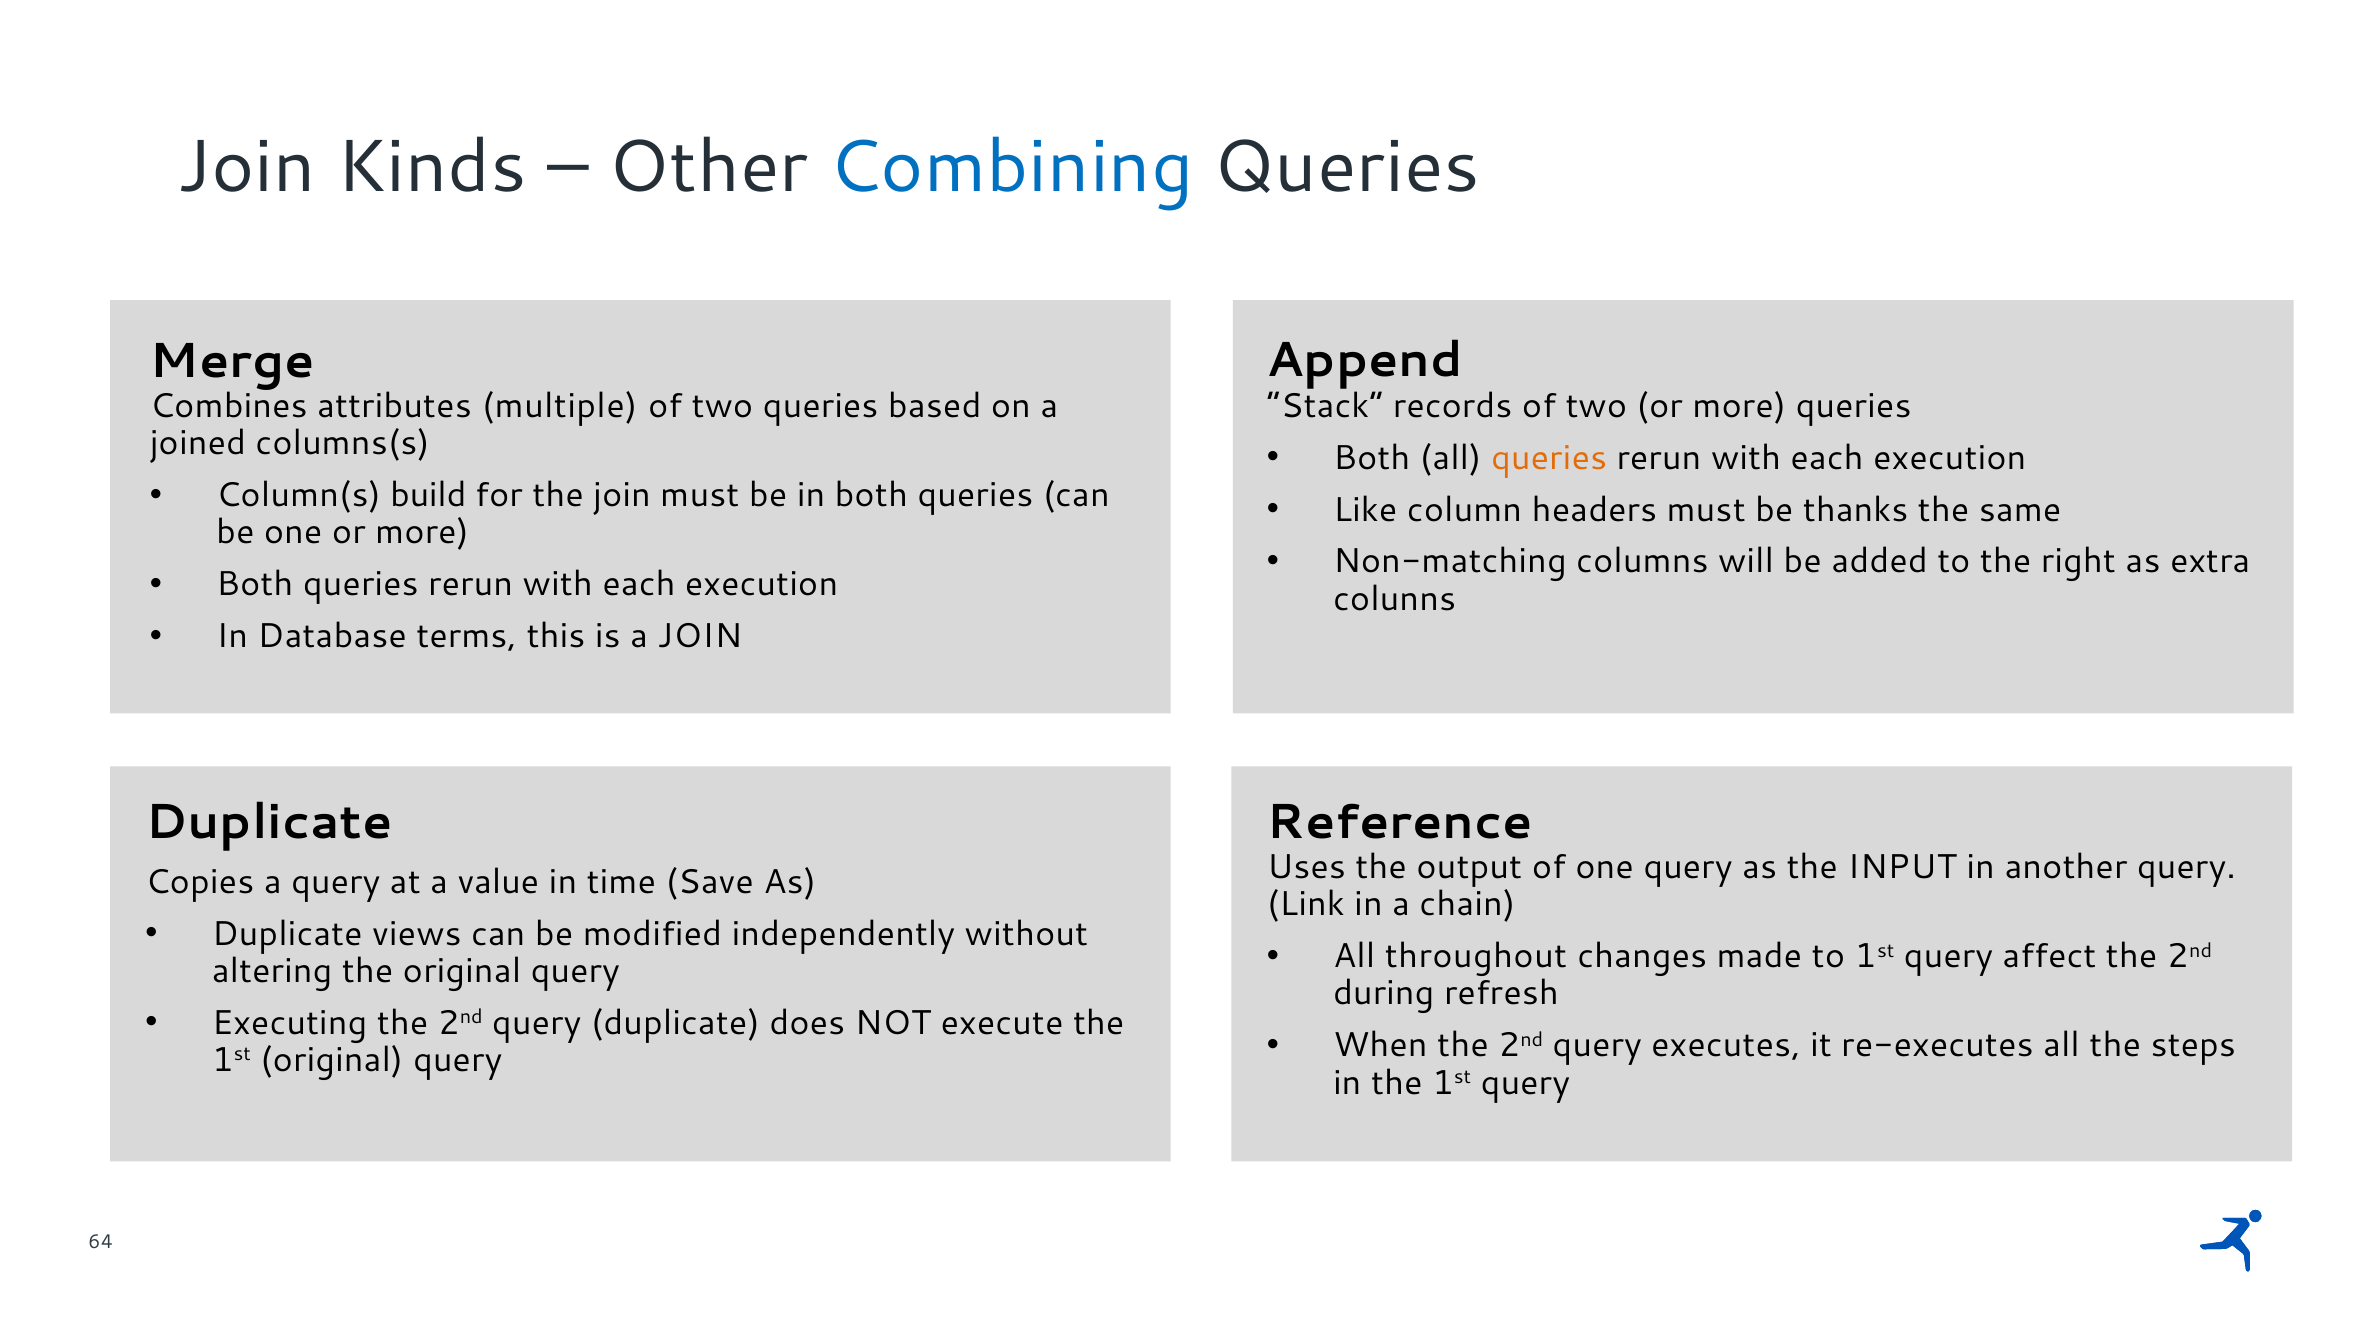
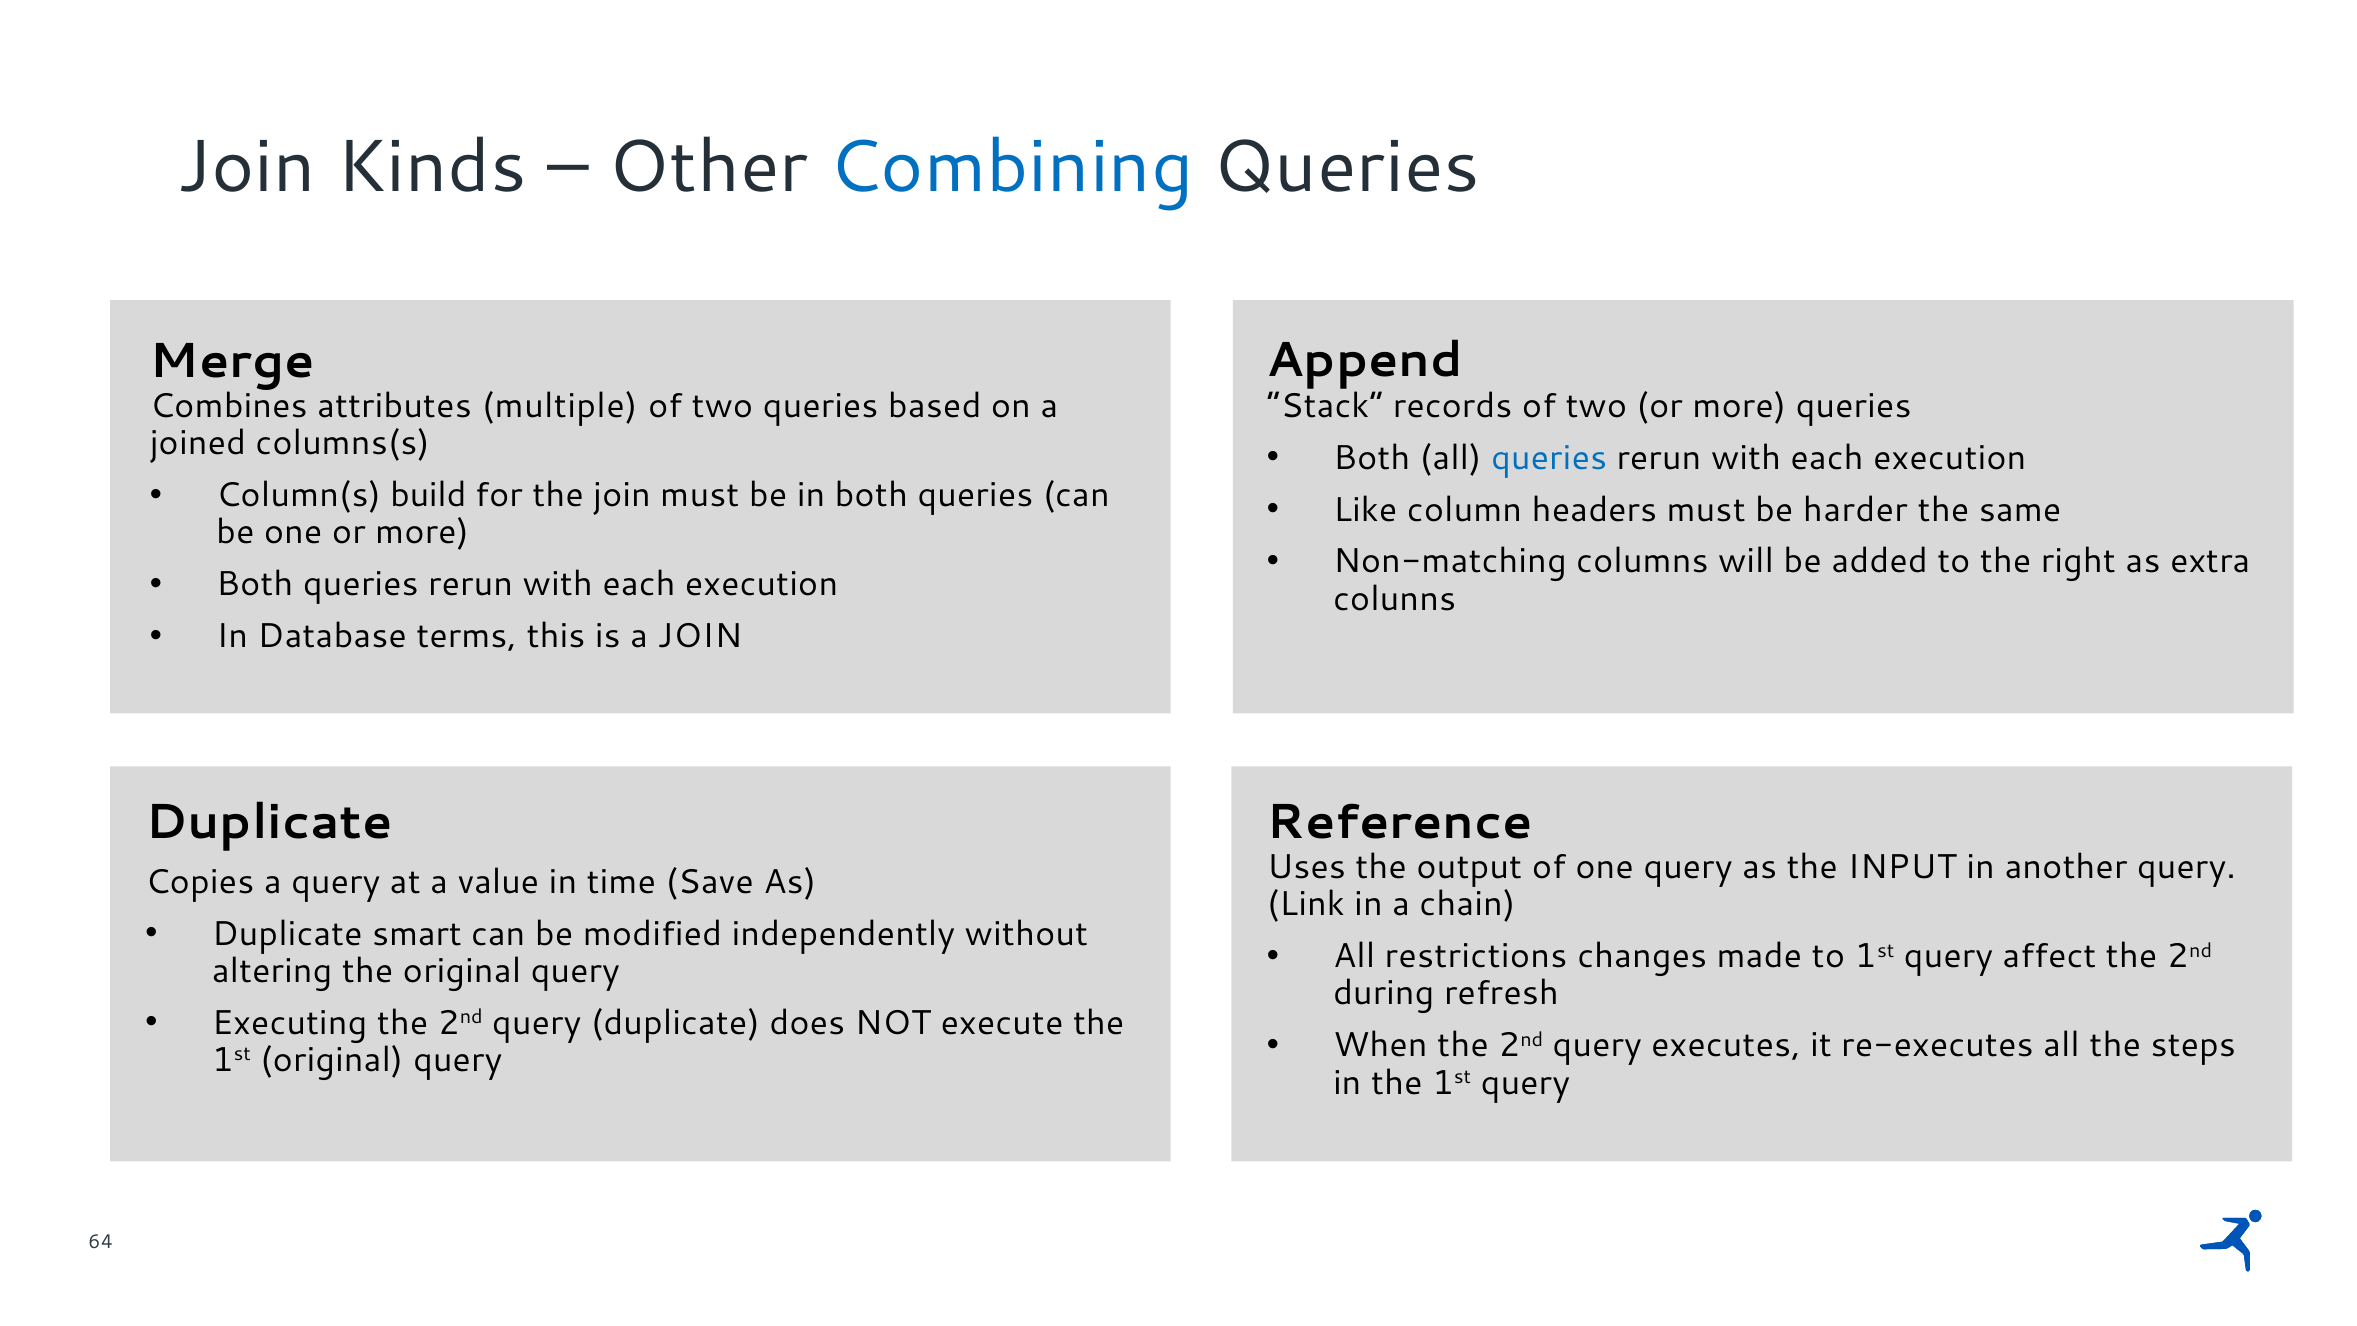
queries at (1549, 458) colour: orange -> blue
thanks: thanks -> harder
views: views -> smart
throughout: throughout -> restrictions
